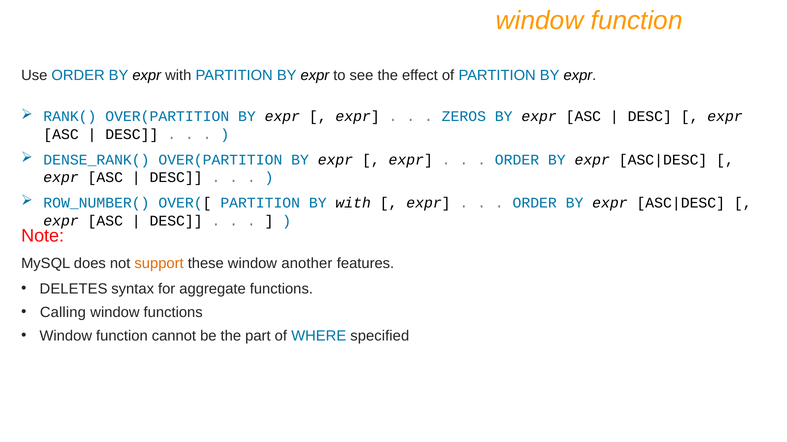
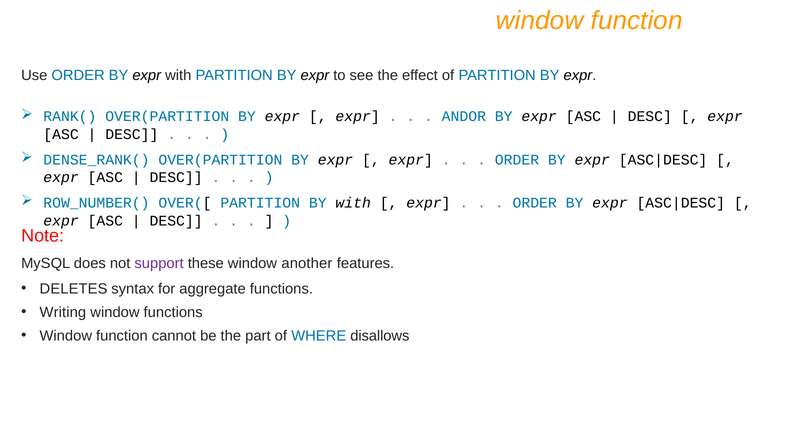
ZEROS: ZEROS -> ANDOR
support colour: orange -> purple
Calling: Calling -> Writing
specified: specified -> disallows
